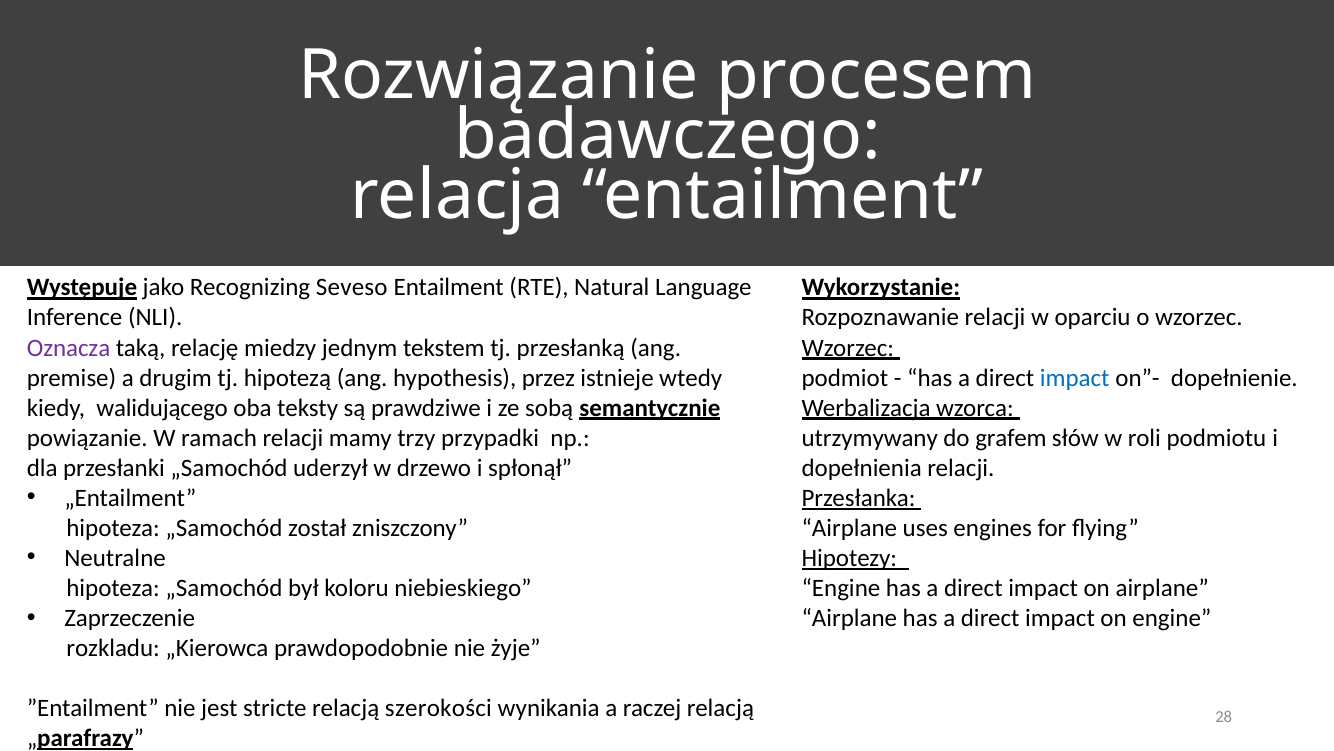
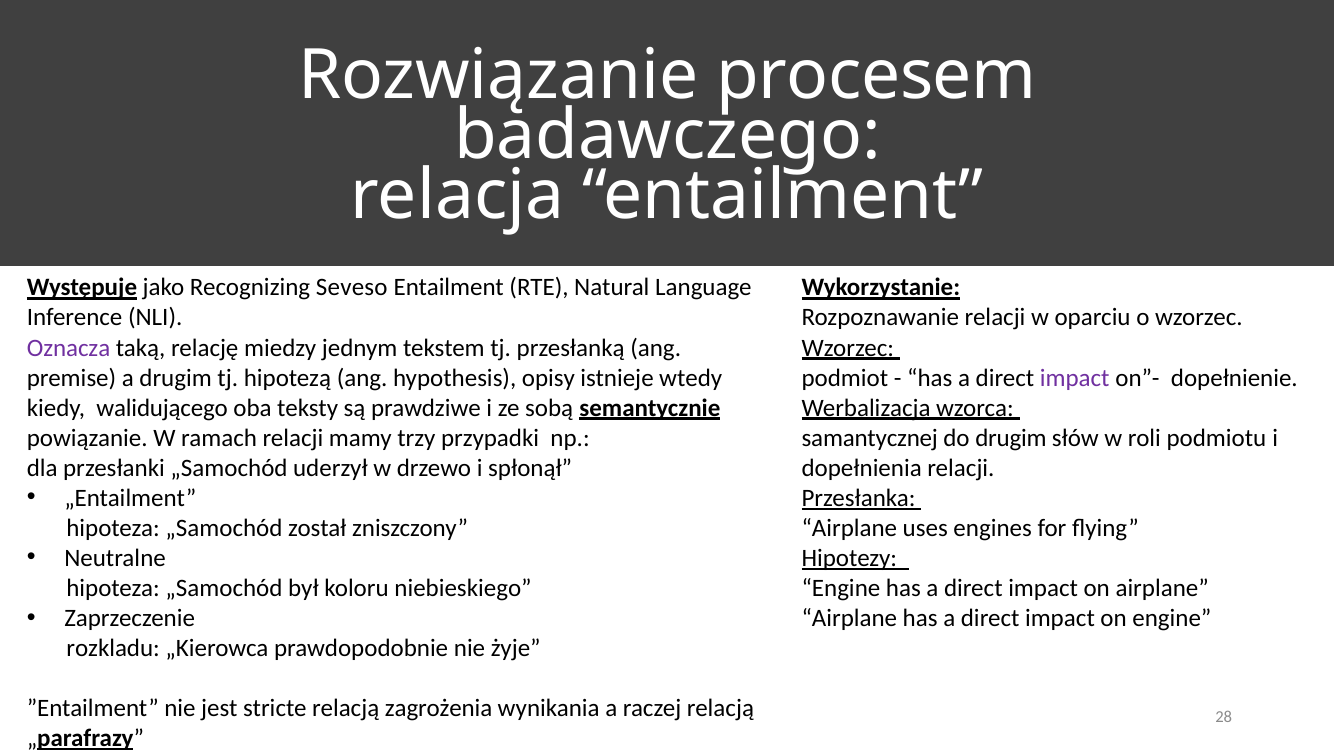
przez: przez -> opisy
impact at (1075, 377) colour: blue -> purple
utrzymywany: utrzymywany -> samantycznej
do grafem: grafem -> drugim
szerokości: szerokości -> zagrożenia
